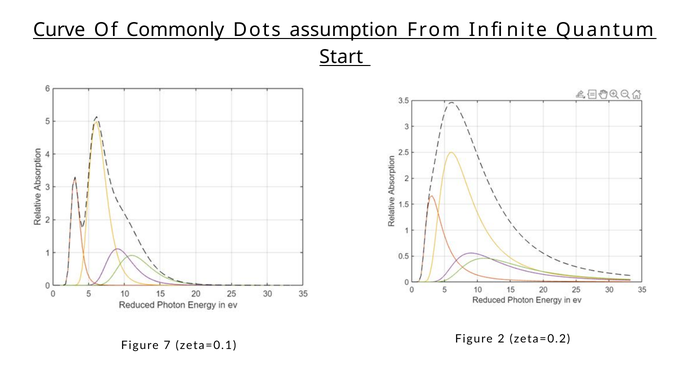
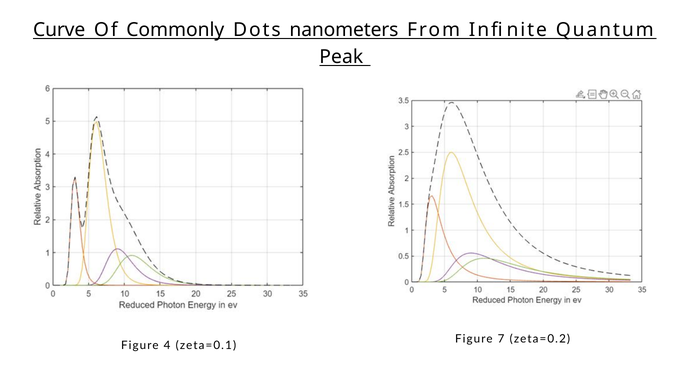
assumption: assumption -> nanometers
Start: Start -> Peak
2: 2 -> 7
7: 7 -> 4
